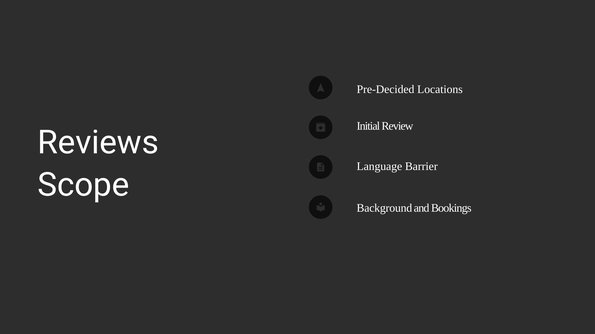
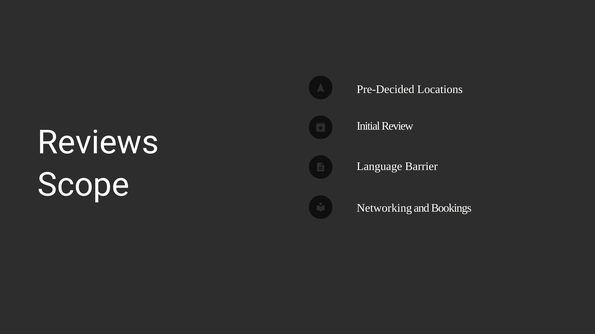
Background: Background -> Networking
